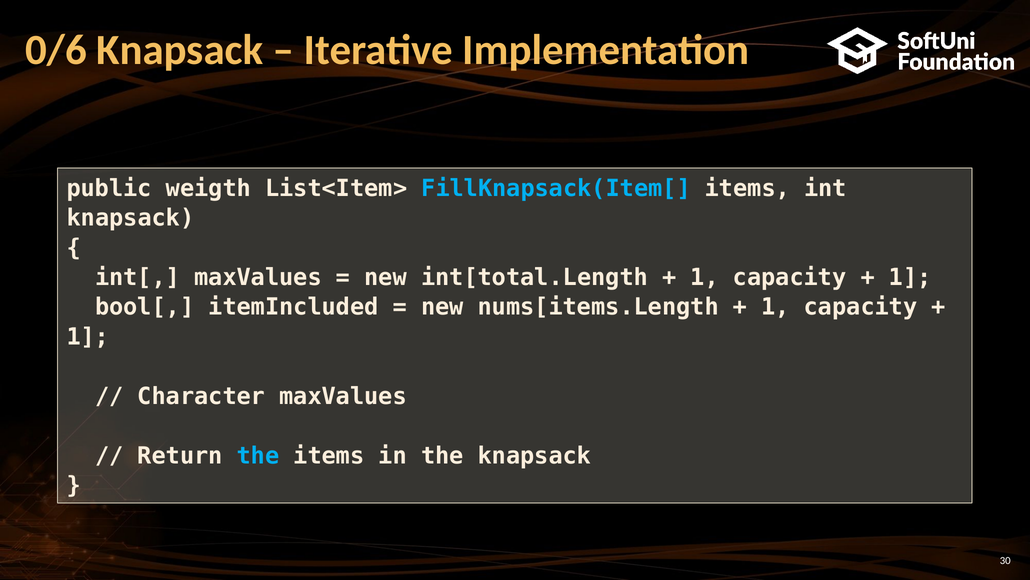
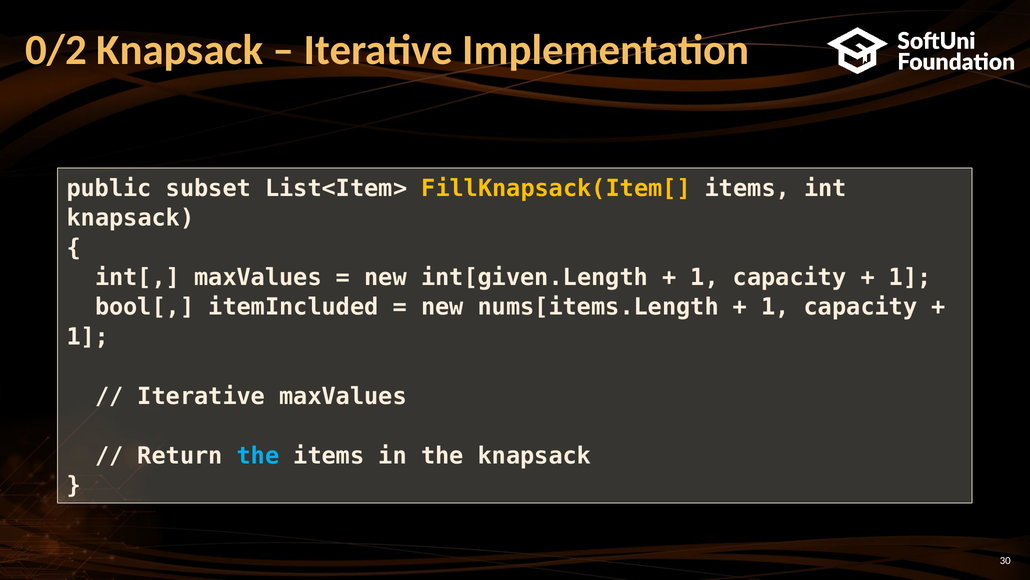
0/6: 0/6 -> 0/2
weigth: weigth -> subset
FillKnapsack(Item[ colour: light blue -> yellow
int[total.Length: int[total.Length -> int[given.Length
Character at (201, 396): Character -> Iterative
